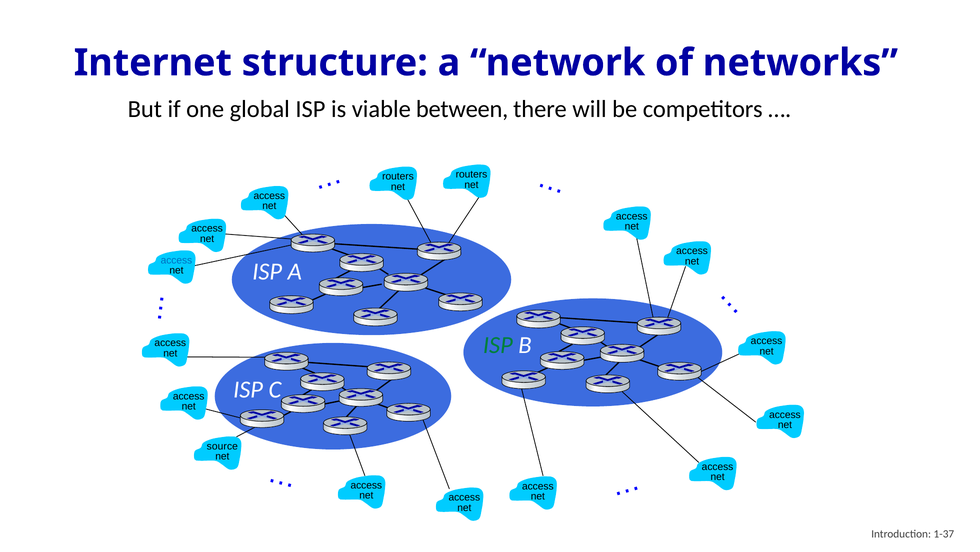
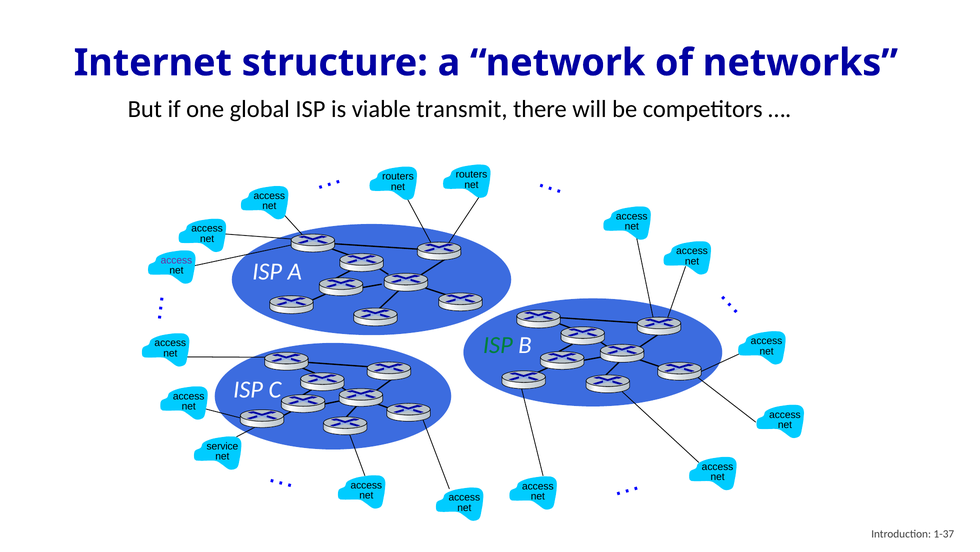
between: between -> transmit
access at (176, 260) colour: blue -> purple
source: source -> service
